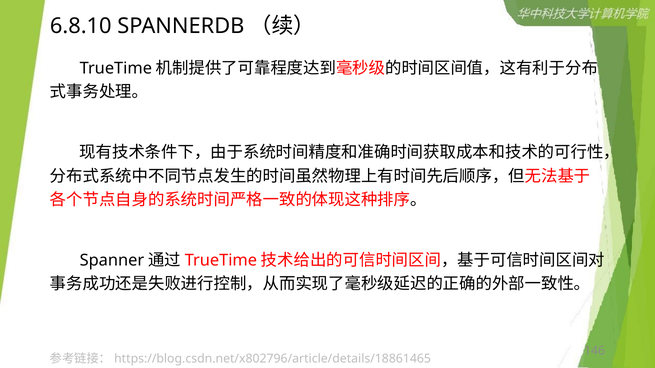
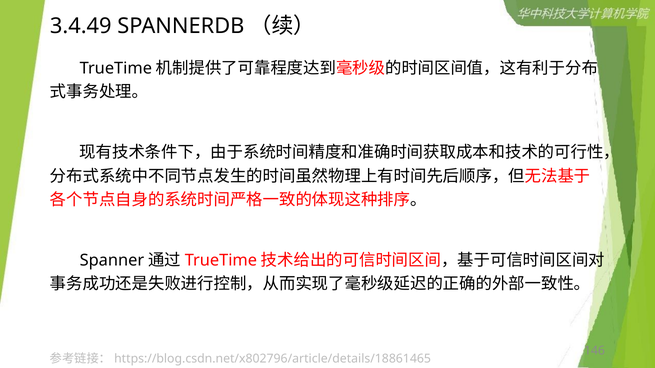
6.8.10: 6.8.10 -> 3.4.49
